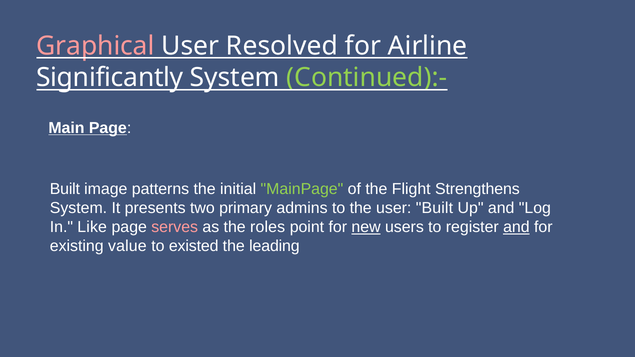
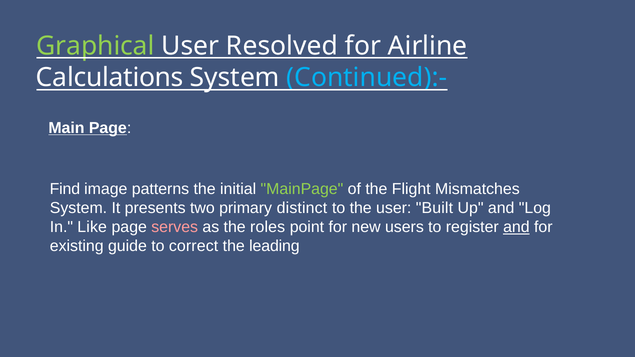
Graphical colour: pink -> light green
Significantly: Significantly -> Calculations
Continued):- colour: light green -> light blue
Built at (65, 189): Built -> Find
Strengthens: Strengthens -> Mismatches
admins: admins -> distinct
new underline: present -> none
value: value -> guide
existed: existed -> correct
